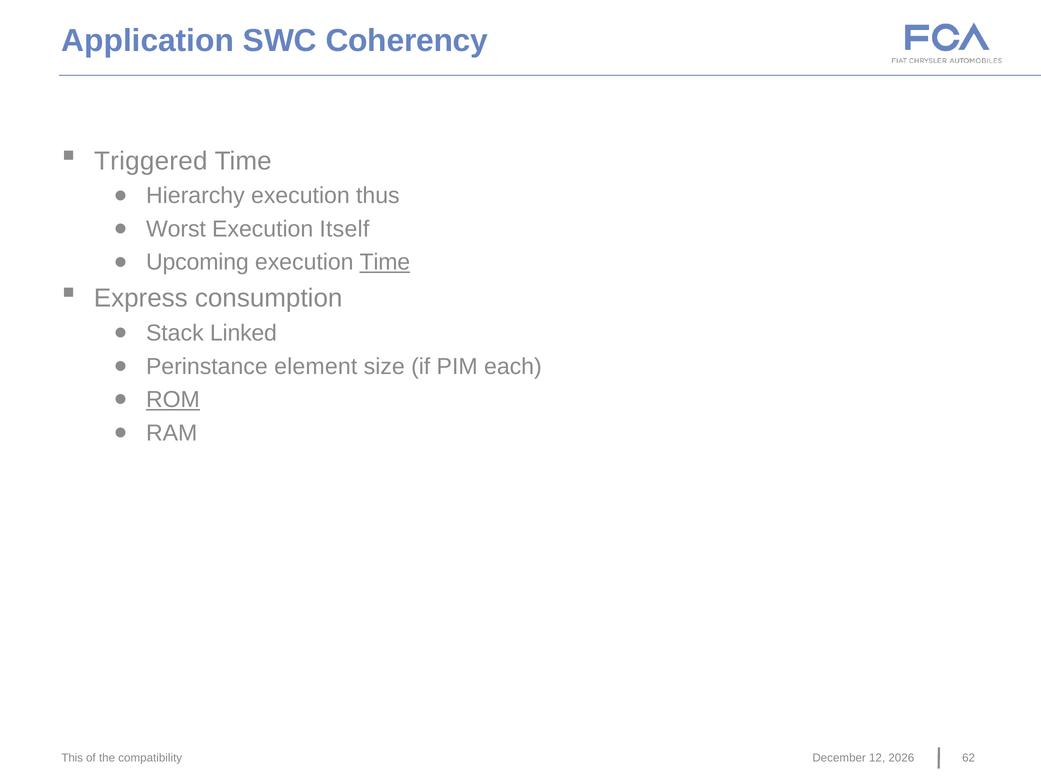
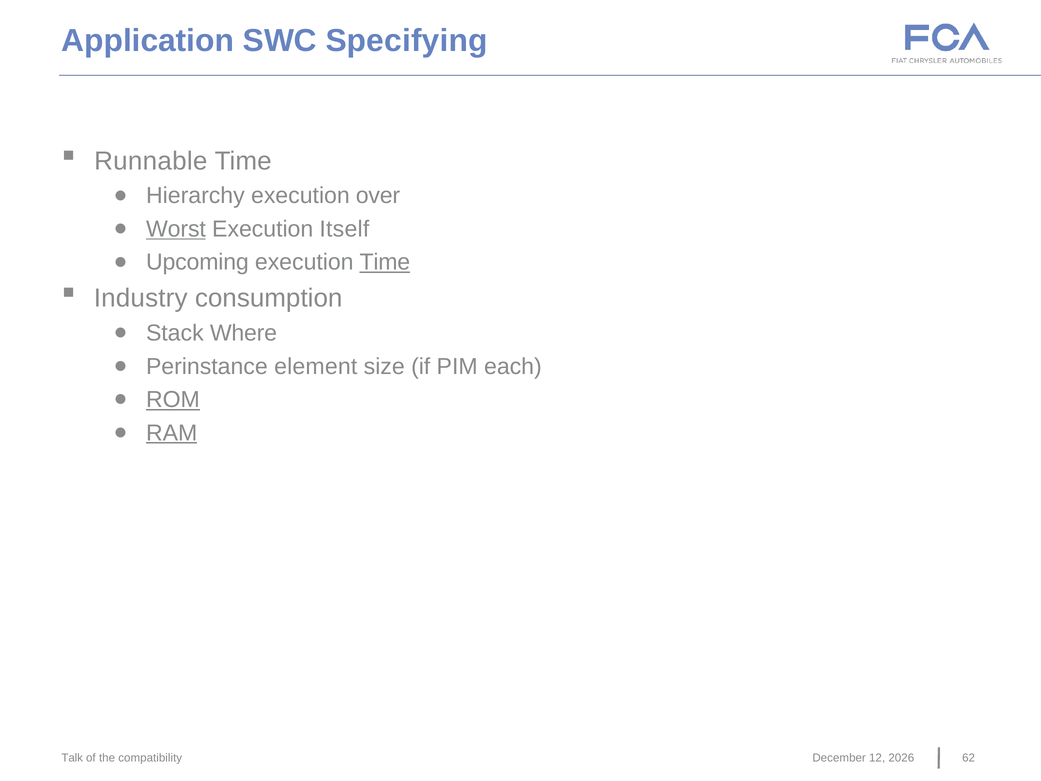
Coherency: Coherency -> Specifying
Triggered: Triggered -> Runnable
thus: thus -> over
Worst underline: none -> present
Express: Express -> Industry
Linked: Linked -> Where
RAM underline: none -> present
This: This -> Talk
